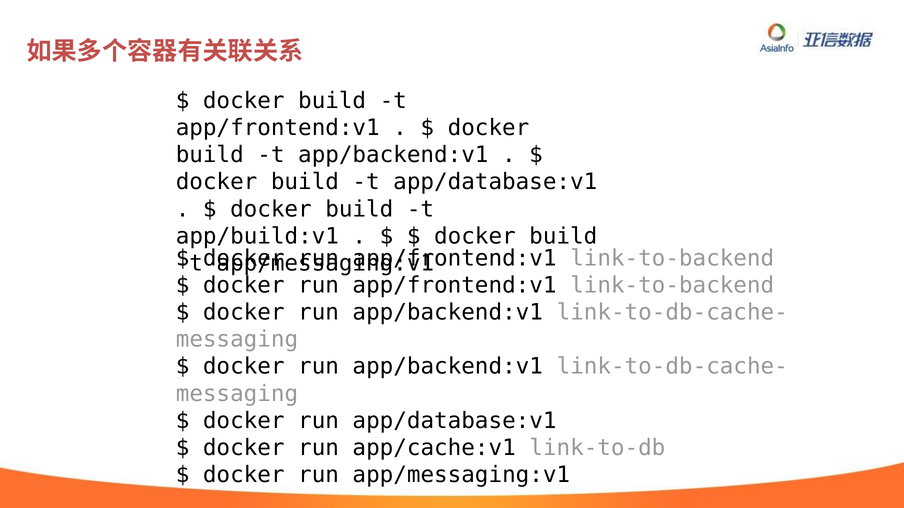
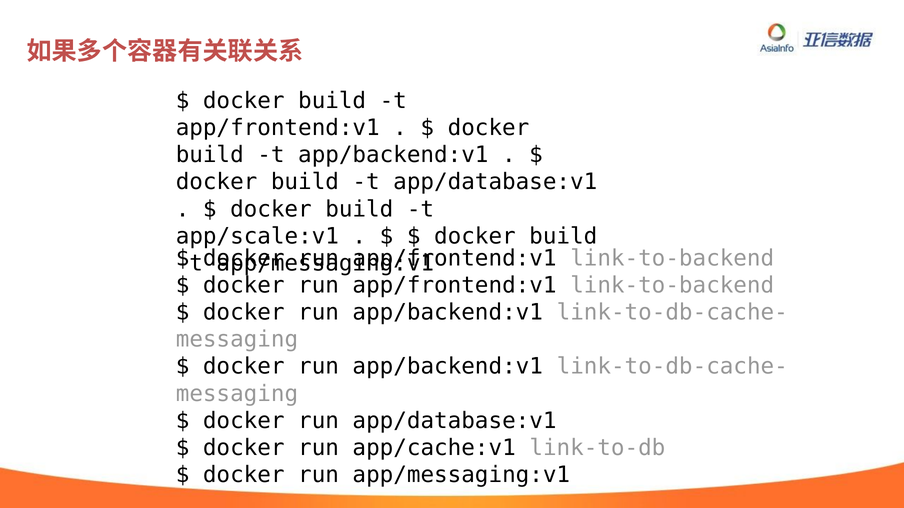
app/build:v1: app/build:v1 -> app/scale:v1
